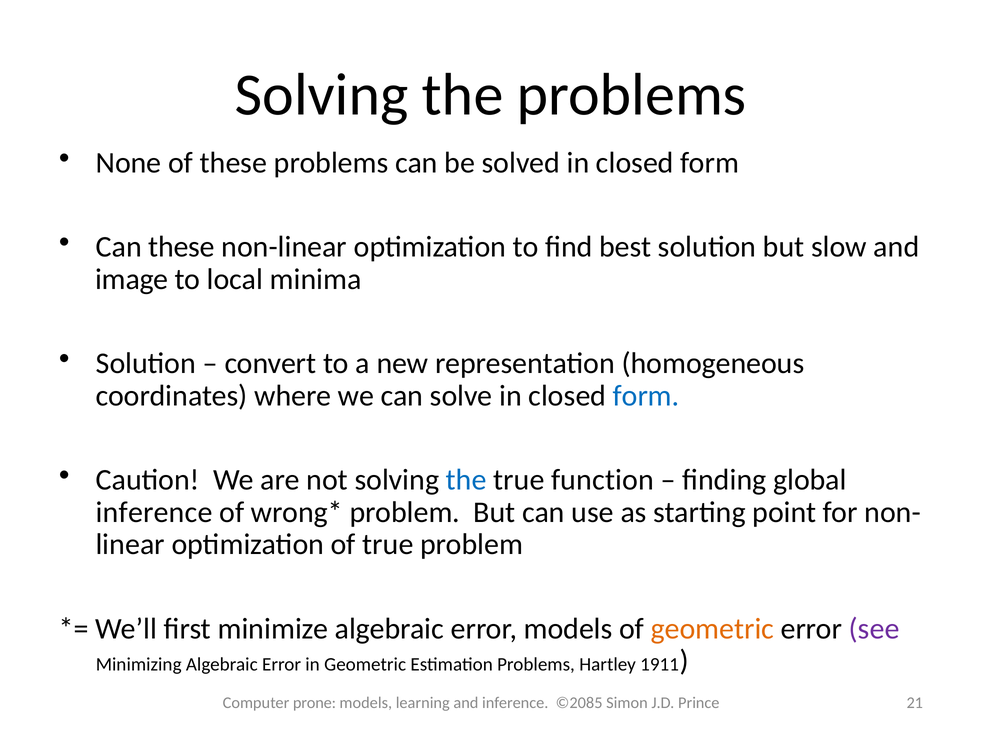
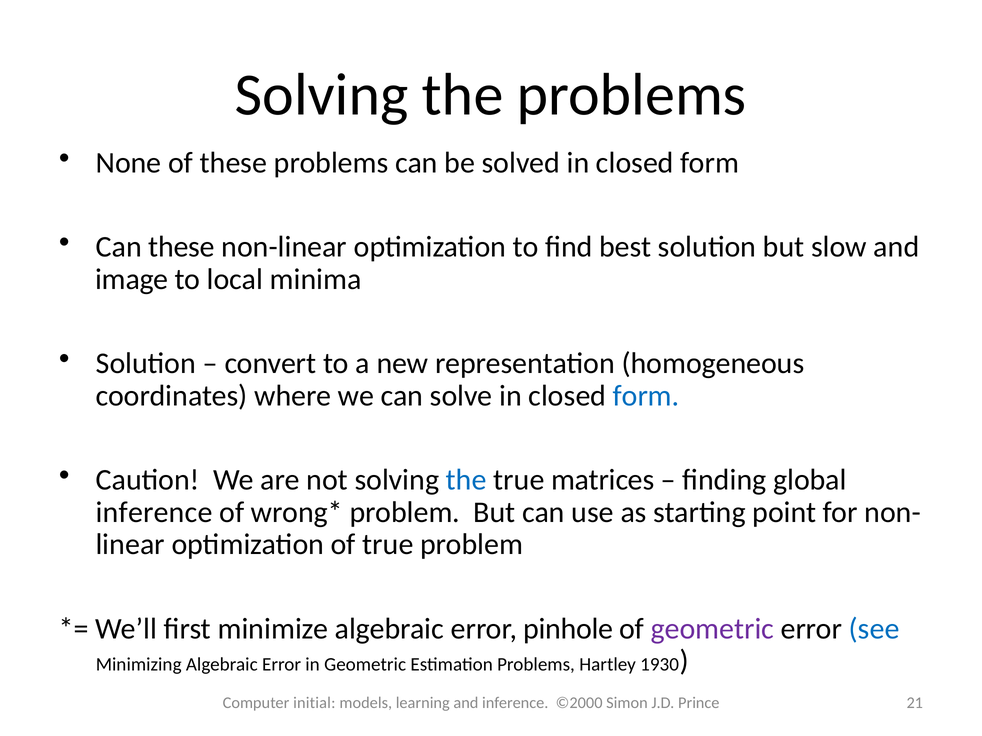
function: function -> matrices
error models: models -> pinhole
geometric at (712, 629) colour: orange -> purple
see colour: purple -> blue
1911: 1911 -> 1930
prone: prone -> initial
©2085: ©2085 -> ©2000
